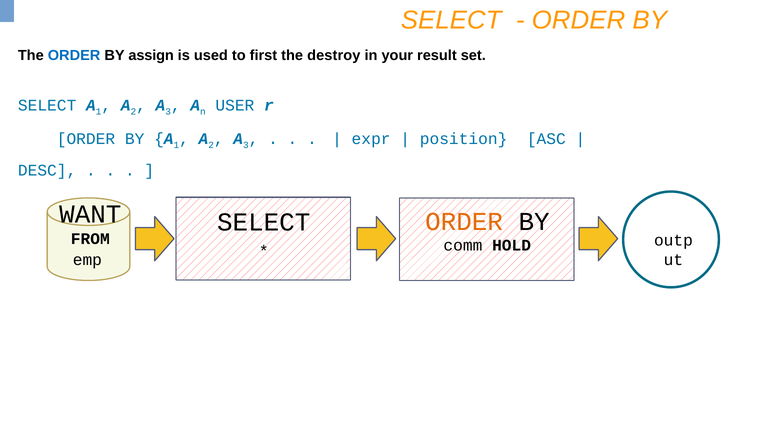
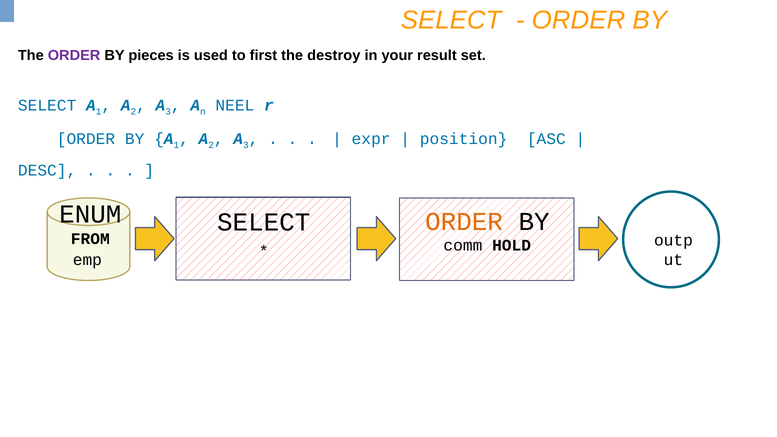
ORDER at (74, 55) colour: blue -> purple
assign: assign -> pieces
USER: USER -> NEEL
WANT: WANT -> ENUM
